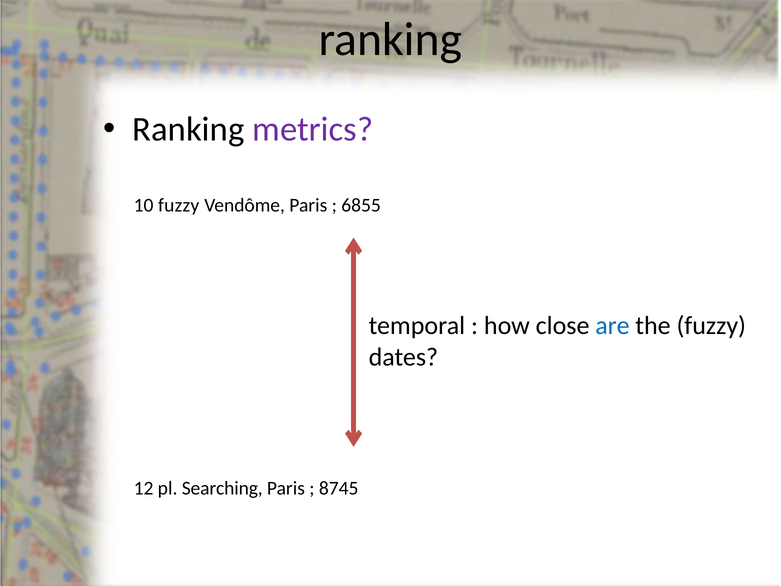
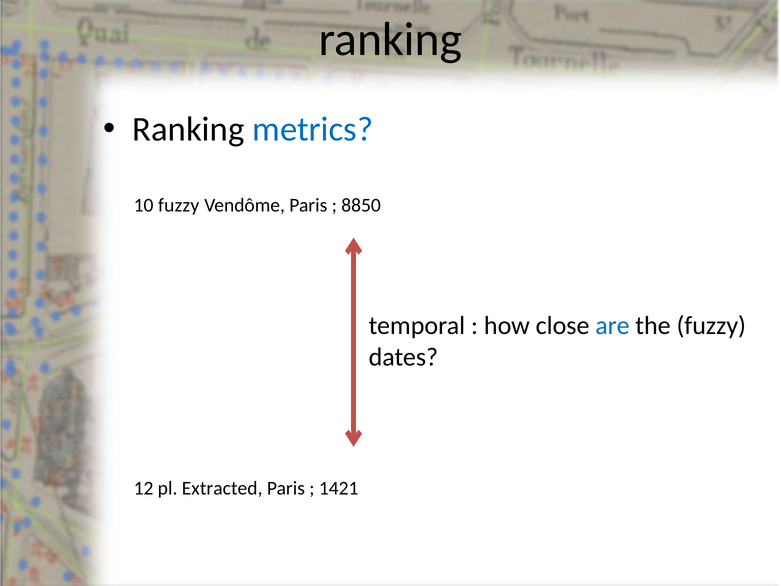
metrics colour: purple -> blue
6855: 6855 -> 8850
Searching: Searching -> Extracted
8745: 8745 -> 1421
